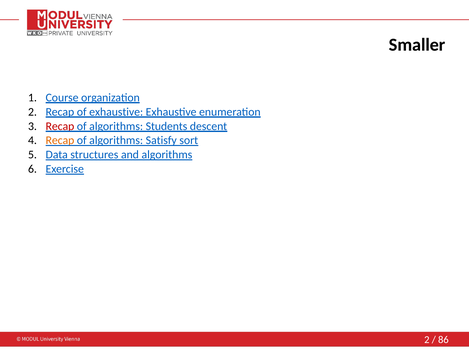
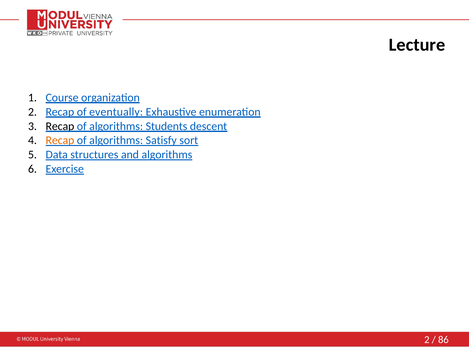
Smaller: Smaller -> Lecture
of exhaustive: exhaustive -> eventually
Recap at (60, 126) colour: red -> black
